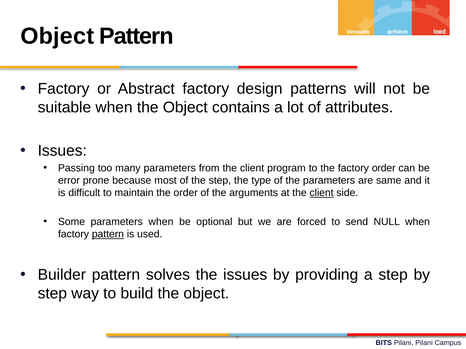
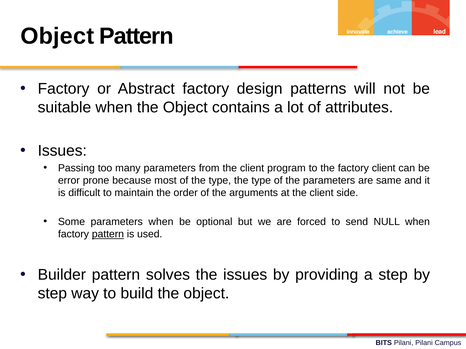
factory order: order -> client
of the step: step -> type
client at (322, 193) underline: present -> none
